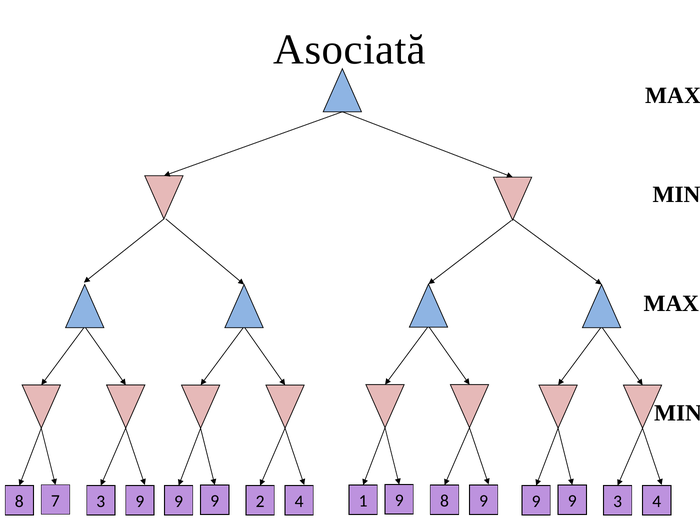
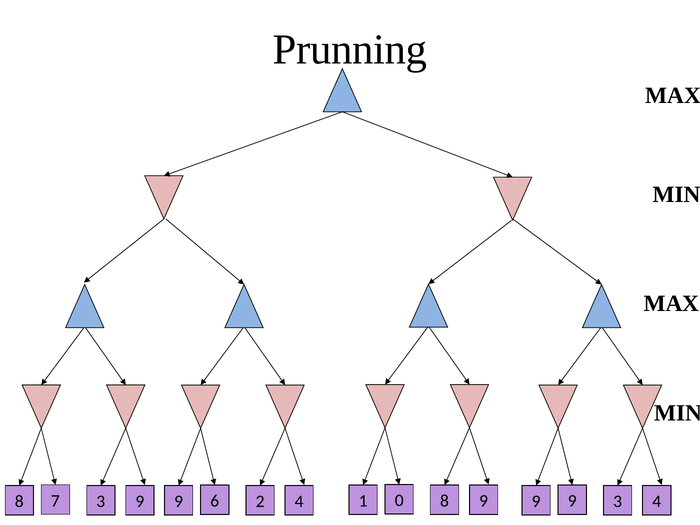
Asociată: Asociată -> Prunning
3 9 9 9: 9 -> 6
1 9: 9 -> 0
